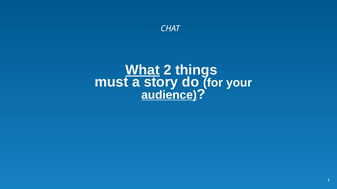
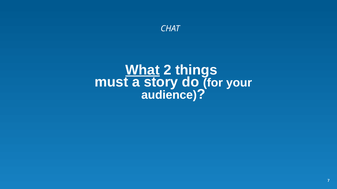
audience underline: present -> none
